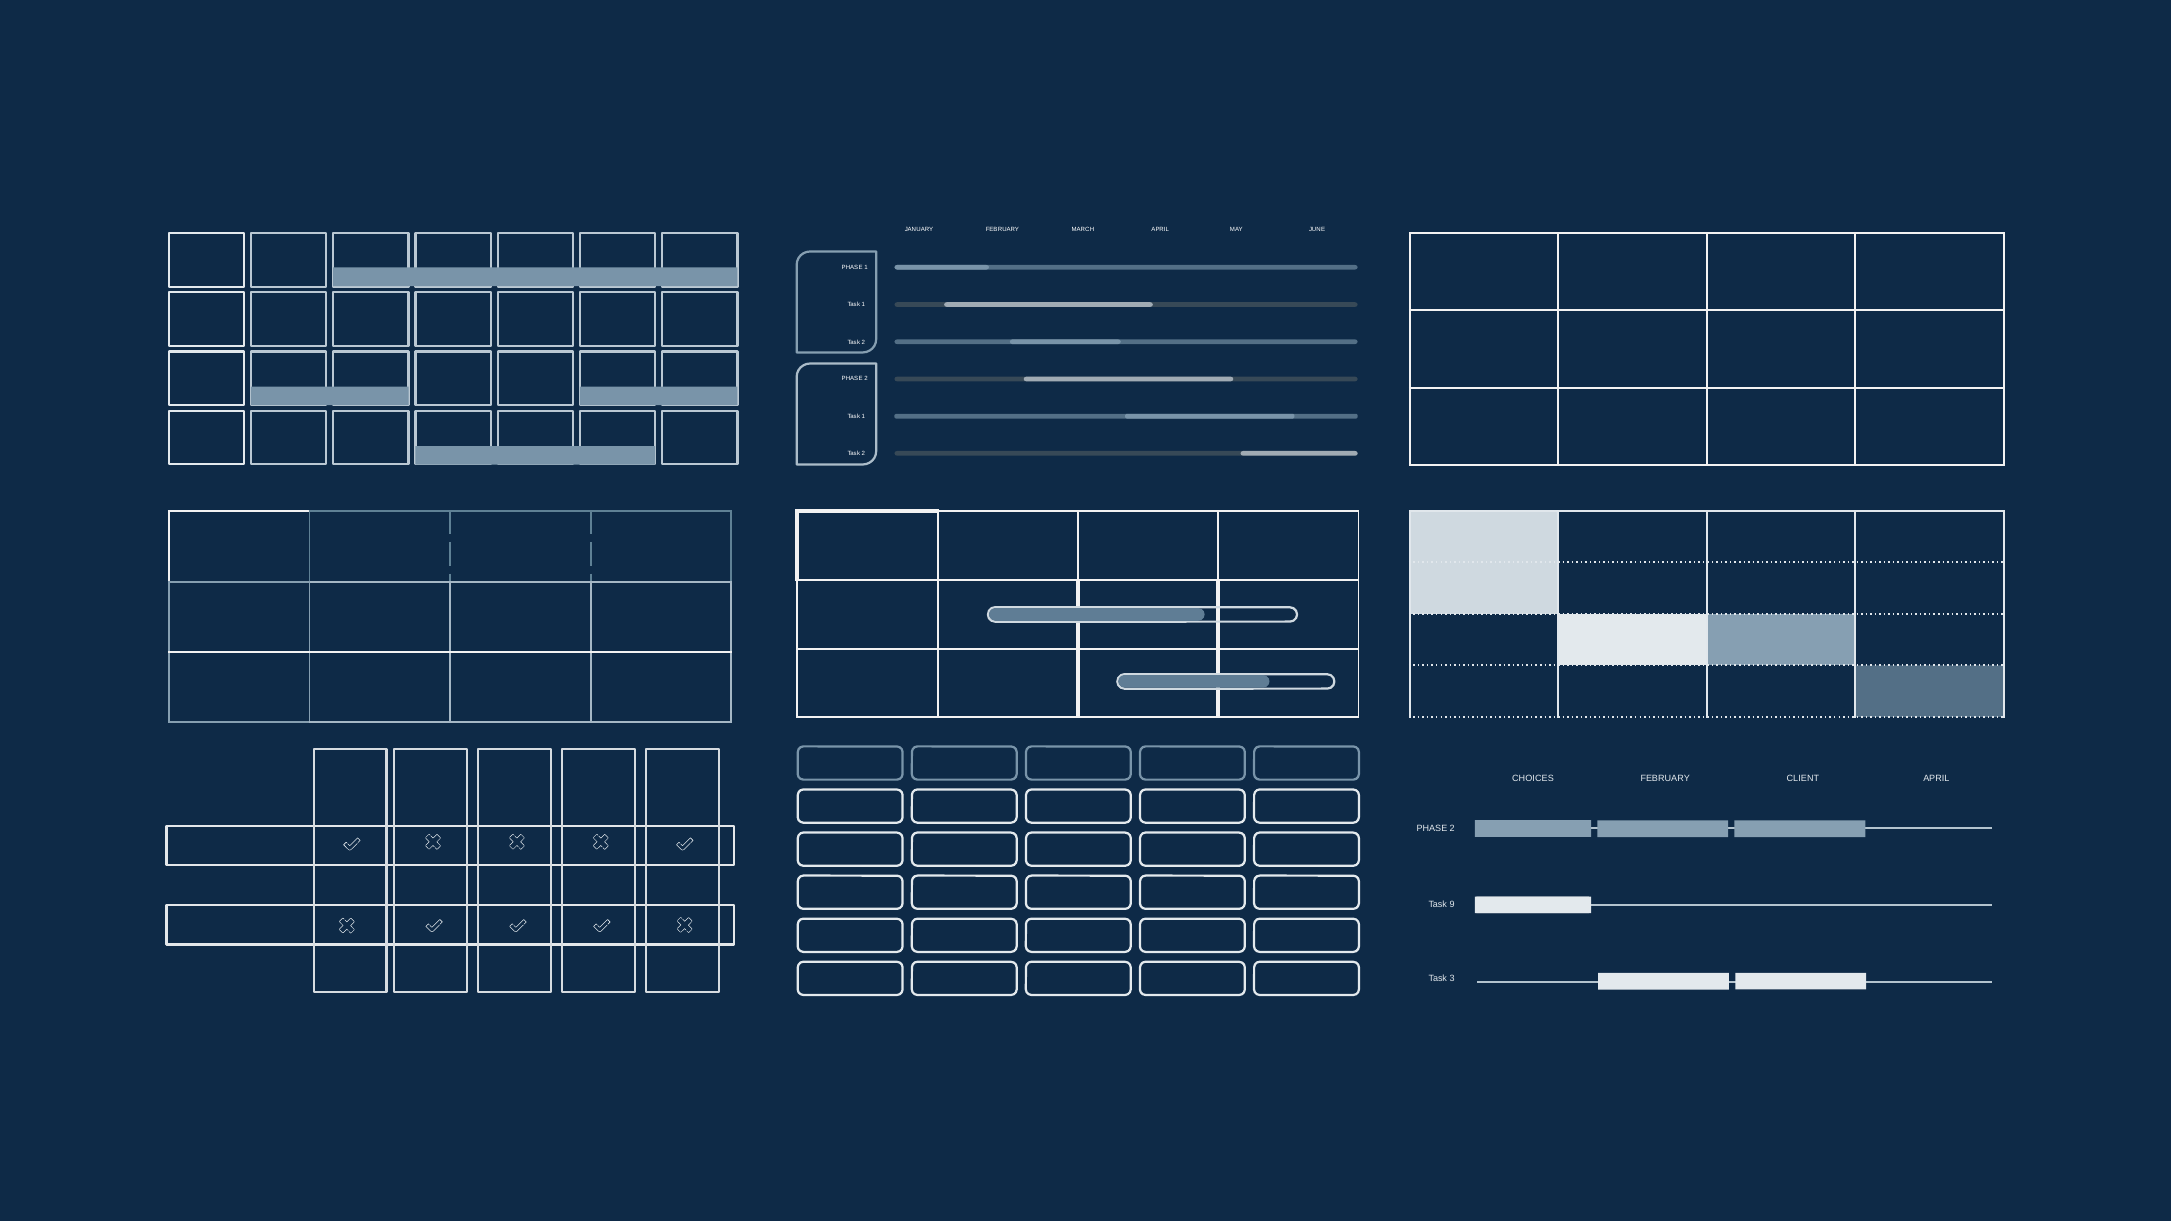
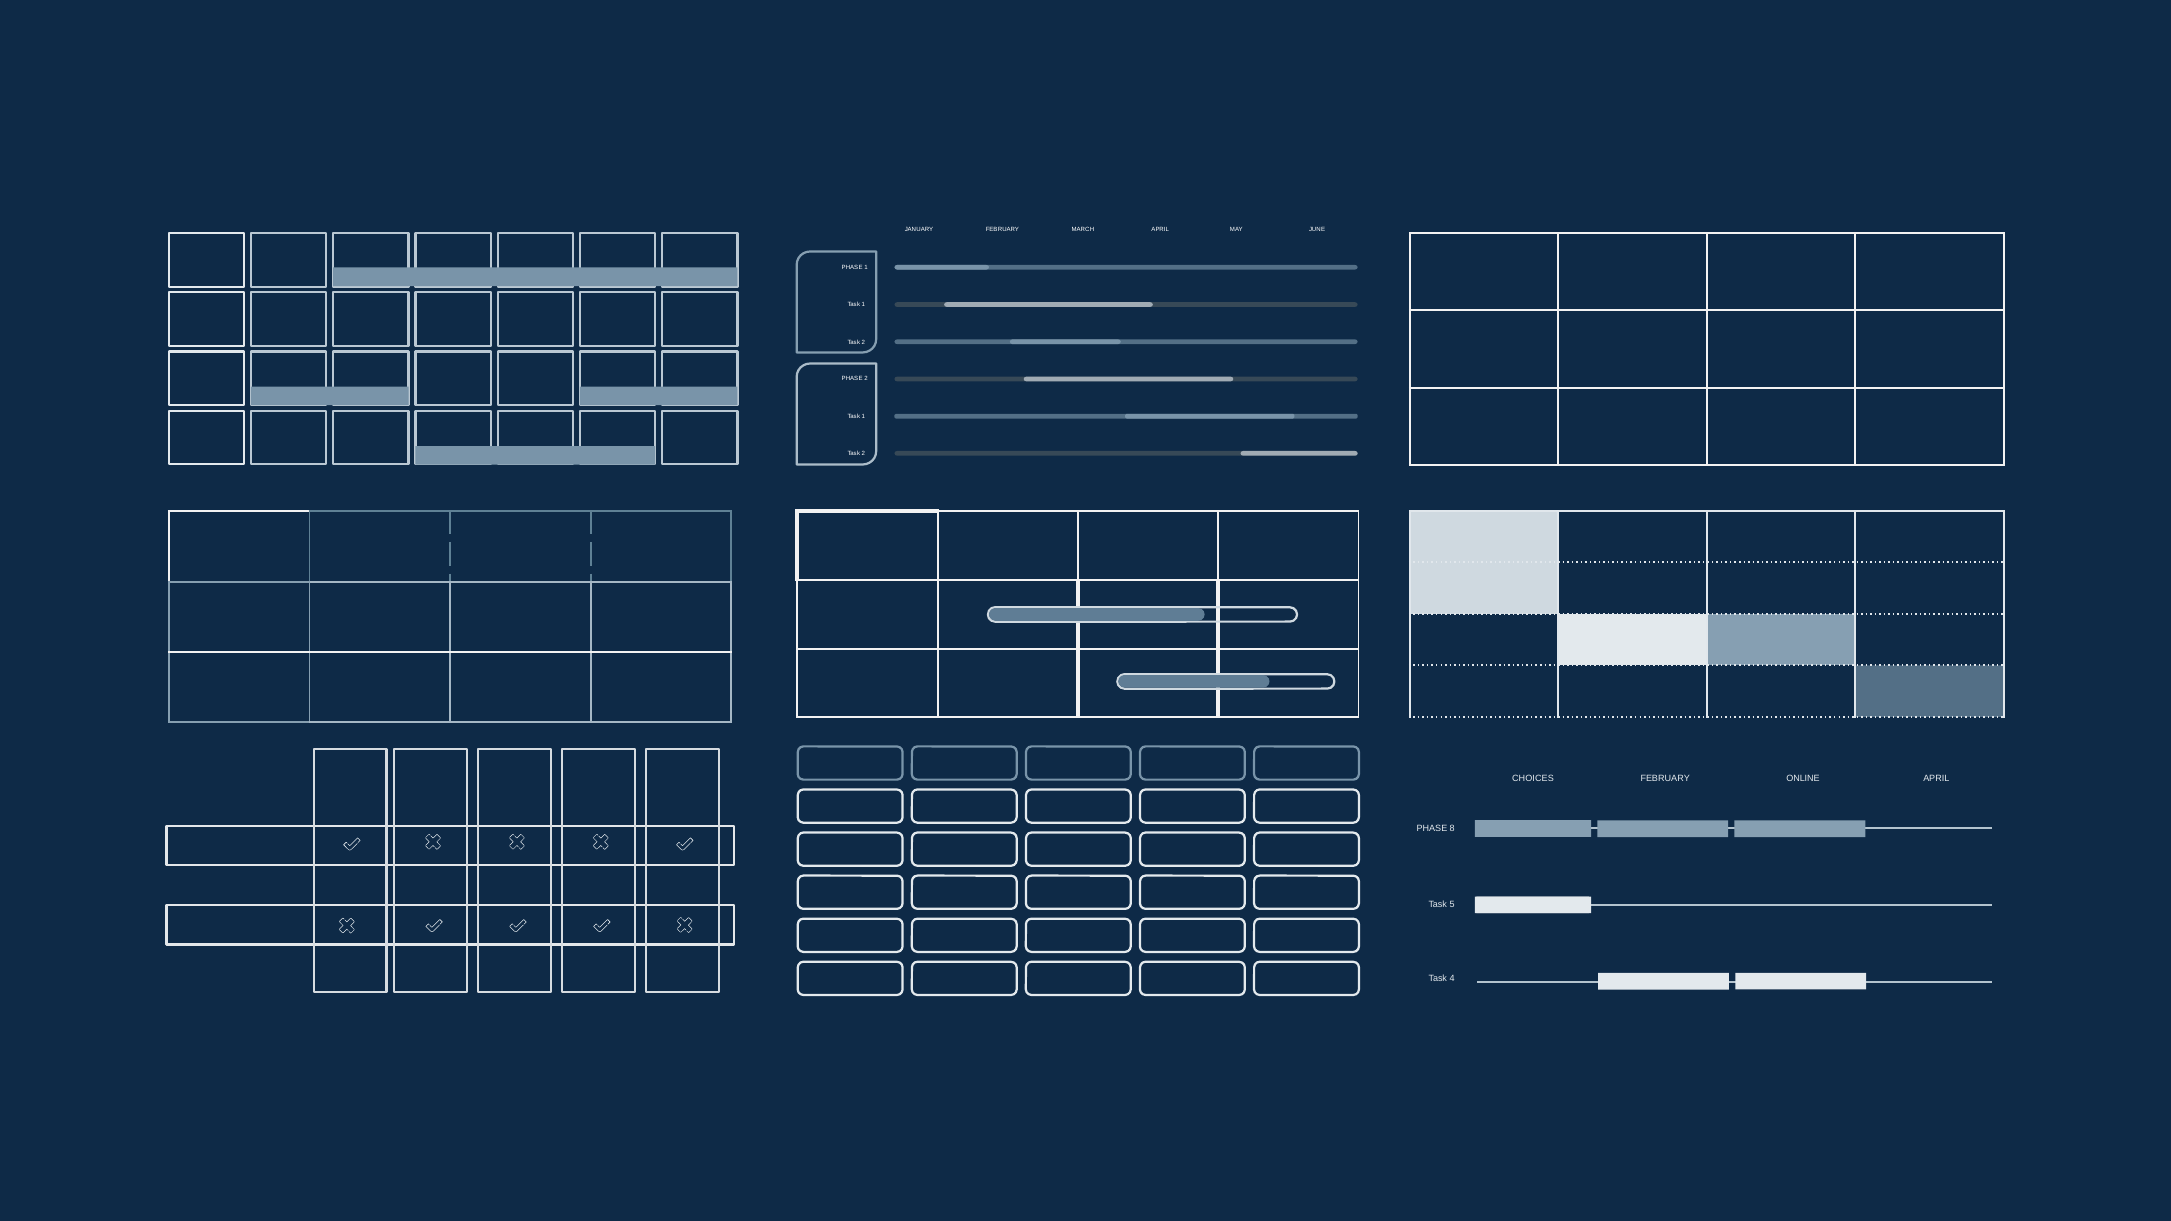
CLIENT: CLIENT -> ONLINE
2 at (1452, 829): 2 -> 8
9: 9 -> 5
3: 3 -> 4
